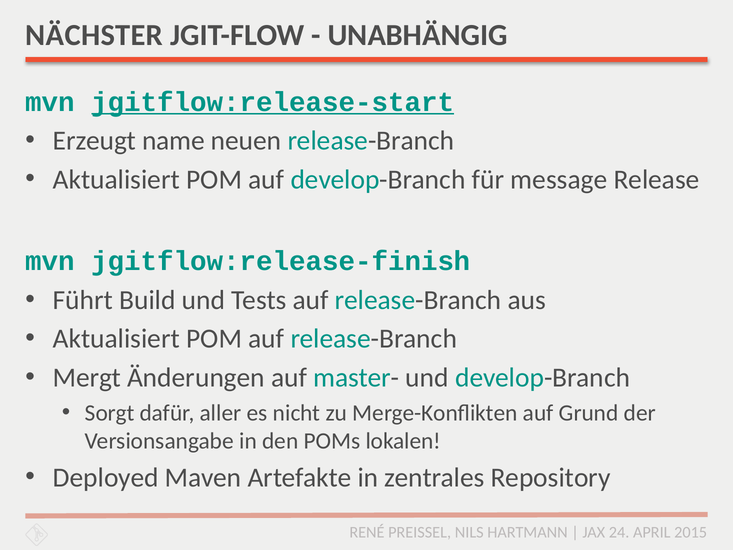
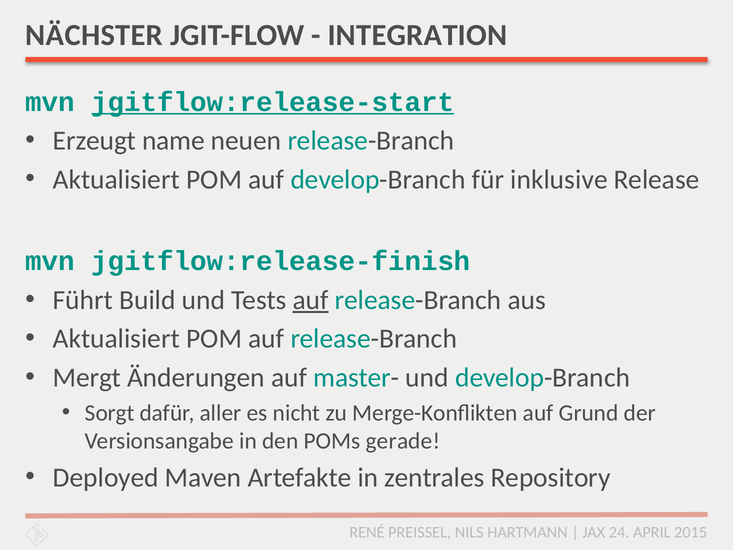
UNABHÄNGIG: UNABHÄNGIG -> INTEGRATION
message: message -> inklusive
auf at (311, 300) underline: none -> present
lokalen: lokalen -> gerade
